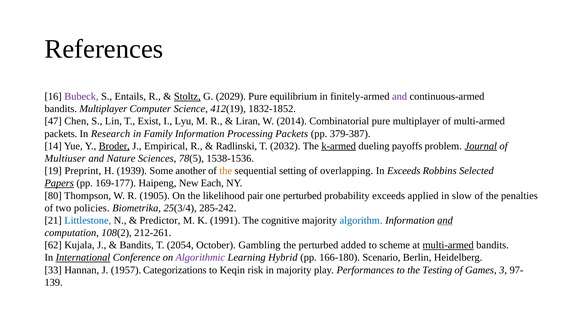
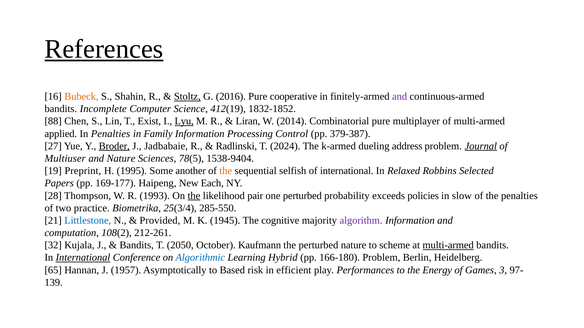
References underline: none -> present
Bubeck colour: purple -> orange
Entails: Entails -> Shahin
2029: 2029 -> 2016
equilibrium: equilibrium -> cooperative
bandits Multiplayer: Multiplayer -> Incomplete
47: 47 -> 88
Lyu underline: none -> present
packets at (61, 134): packets -> applied
In Research: Research -> Penalties
Processing Packets: Packets -> Control
14: 14 -> 27
Empirical: Empirical -> Jadbabaie
2032: 2032 -> 2024
k-armed underline: present -> none
payoffs: payoffs -> address
1538-1536: 1538-1536 -> 1538-9404
1939: 1939 -> 1995
setting: setting -> selfish
of overlapping: overlapping -> international
In Exceeds: Exceeds -> Relaxed
Papers underline: present -> none
80: 80 -> 28
1905: 1905 -> 1993
the at (194, 196) underline: none -> present
applied: applied -> policies
policies: policies -> practice
285-242: 285-242 -> 285-550
Predictor: Predictor -> Provided
1991: 1991 -> 1945
algorithm colour: blue -> purple
and at (445, 221) underline: present -> none
62: 62 -> 32
2054: 2054 -> 2050
Gambling: Gambling -> Kaufmann
perturbed added: added -> nature
Algorithmic colour: purple -> blue
166-180 Scenario: Scenario -> Problem
33: 33 -> 65
Categorizations: Categorizations -> Asymptotically
Keqin: Keqin -> Based
in majority: majority -> efficient
Testing: Testing -> Energy
